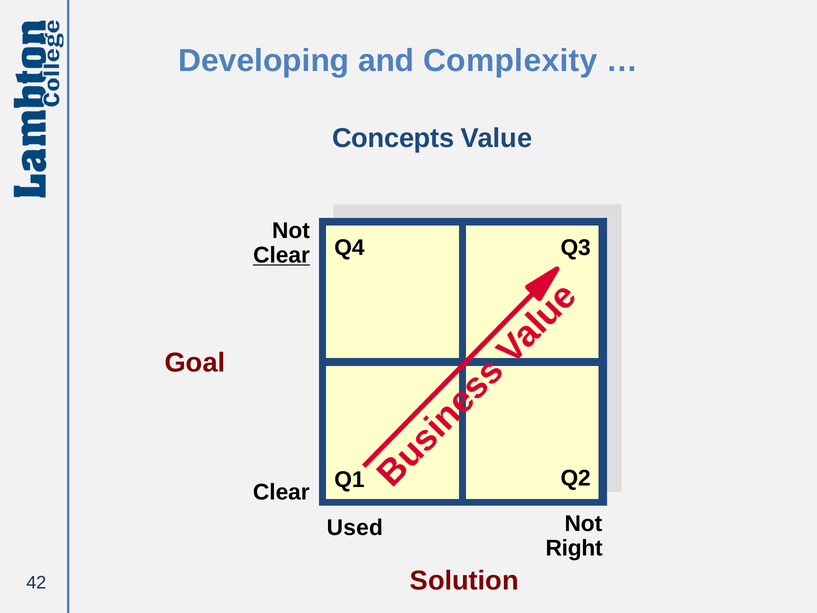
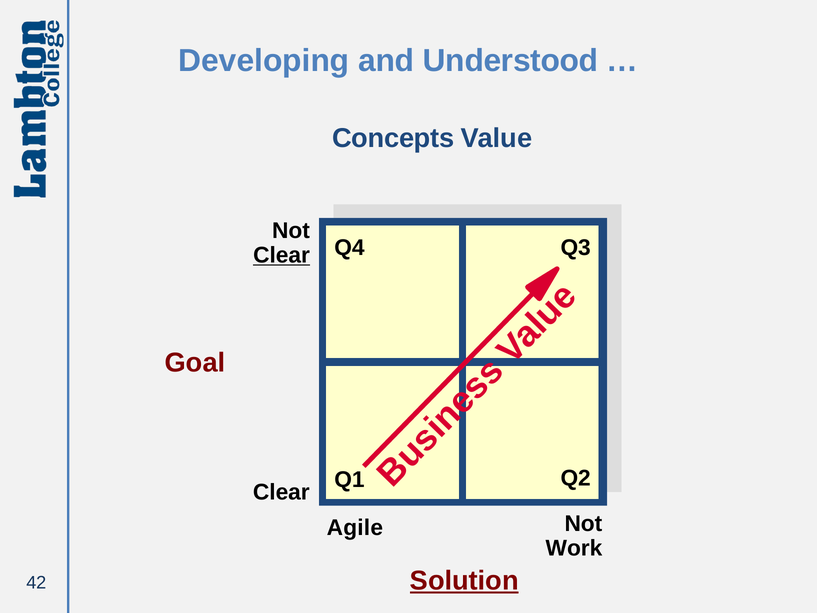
Complexity: Complexity -> Understood
Used: Used -> Agile
Right: Right -> Work
Solution underline: none -> present
